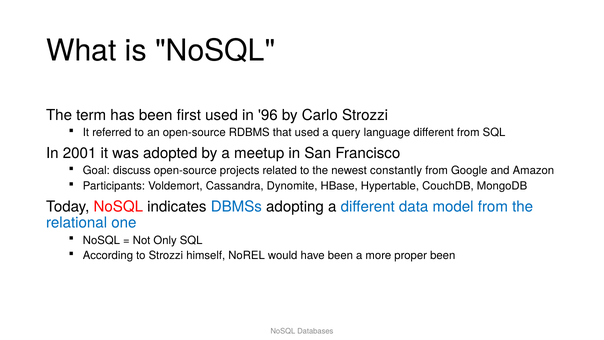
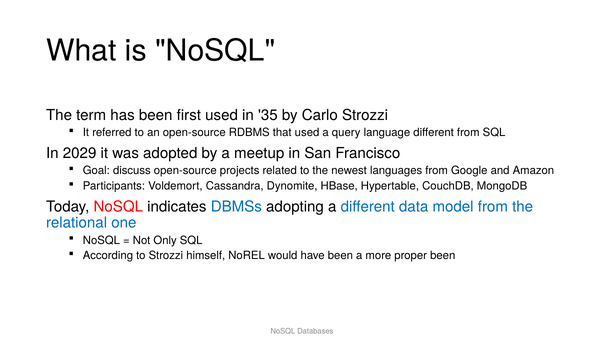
96: 96 -> 35
2001: 2001 -> 2029
constantly: constantly -> languages
